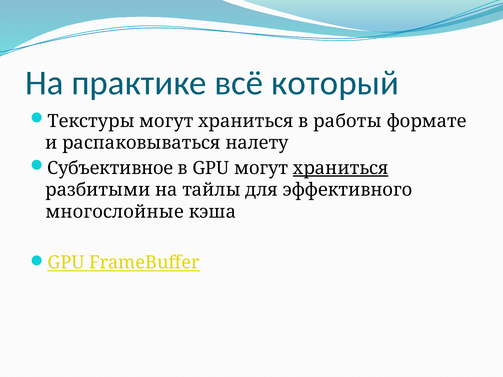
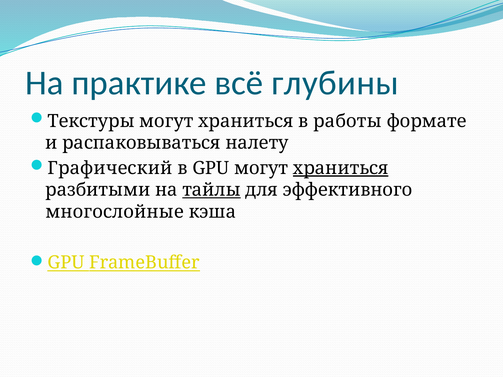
который: который -> глубины
Субъективное: Субъективное -> Графический
тайлы underline: none -> present
